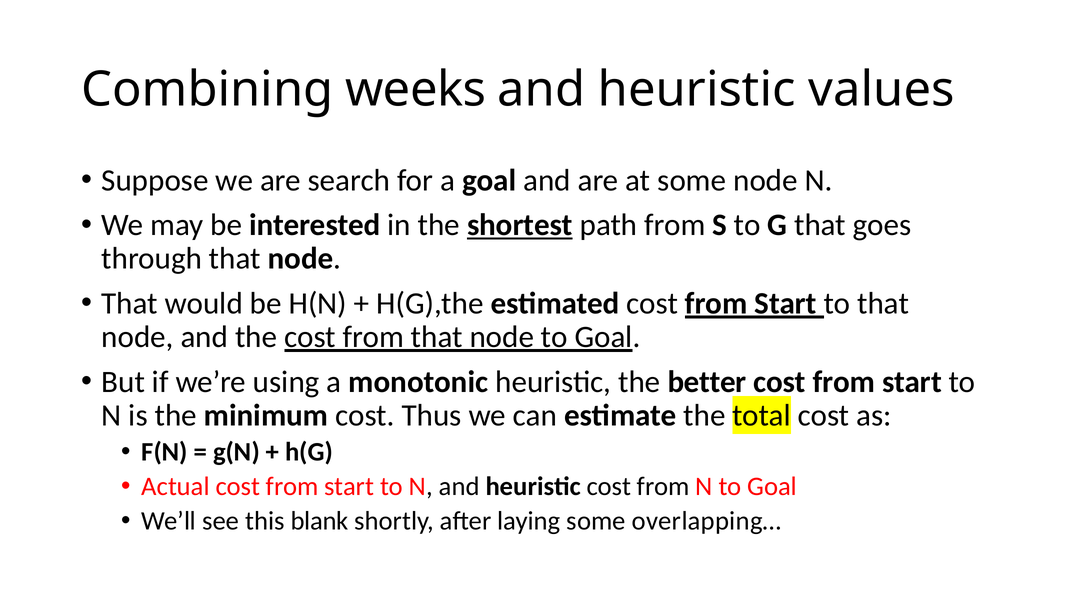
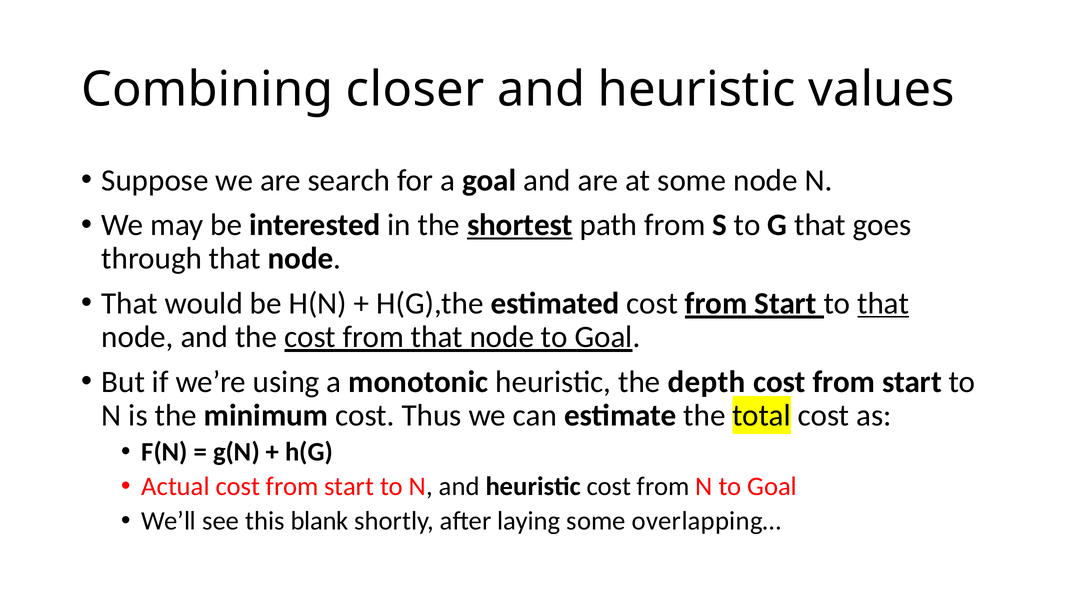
weeks: weeks -> closer
that at (883, 303) underline: none -> present
better: better -> depth
